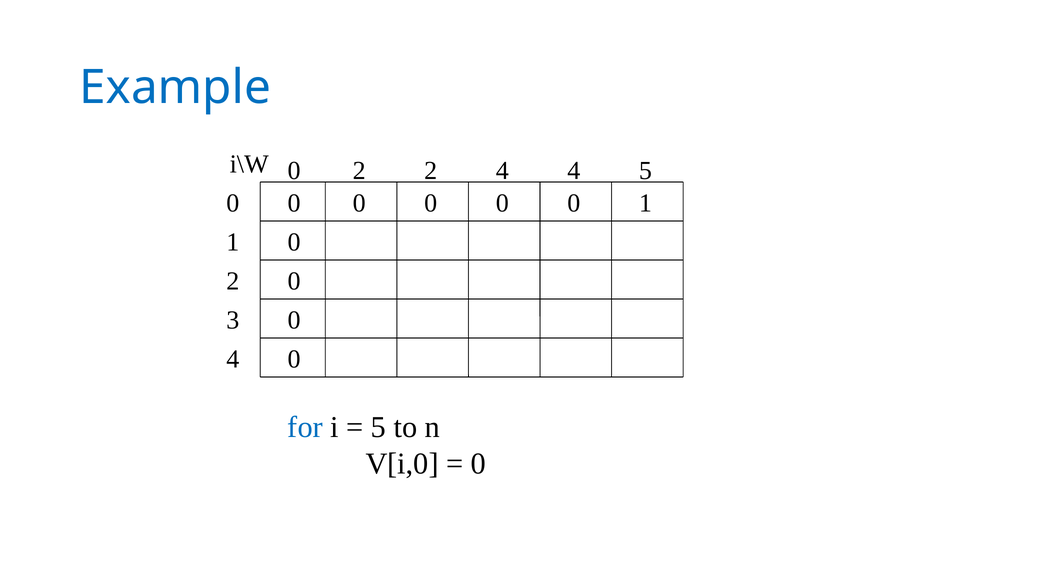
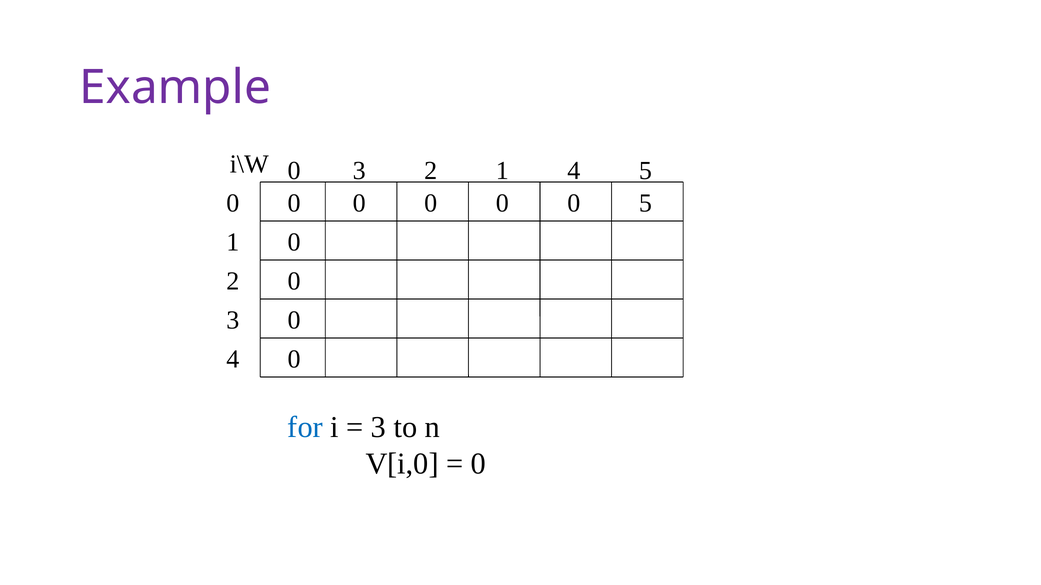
Example colour: blue -> purple
0 2: 2 -> 3
2 4: 4 -> 1
0 0 0 1: 1 -> 5
5 at (379, 428): 5 -> 3
